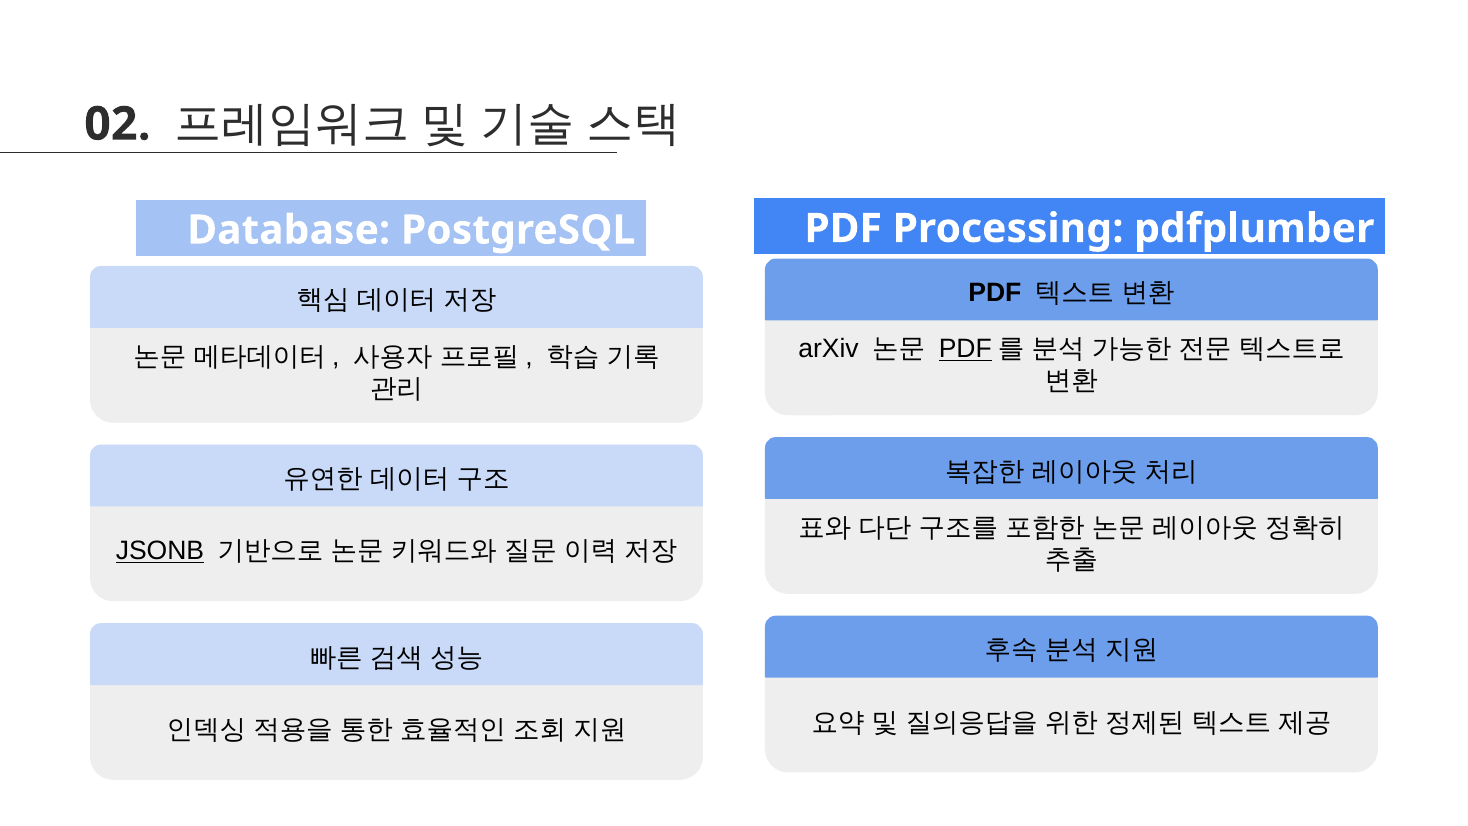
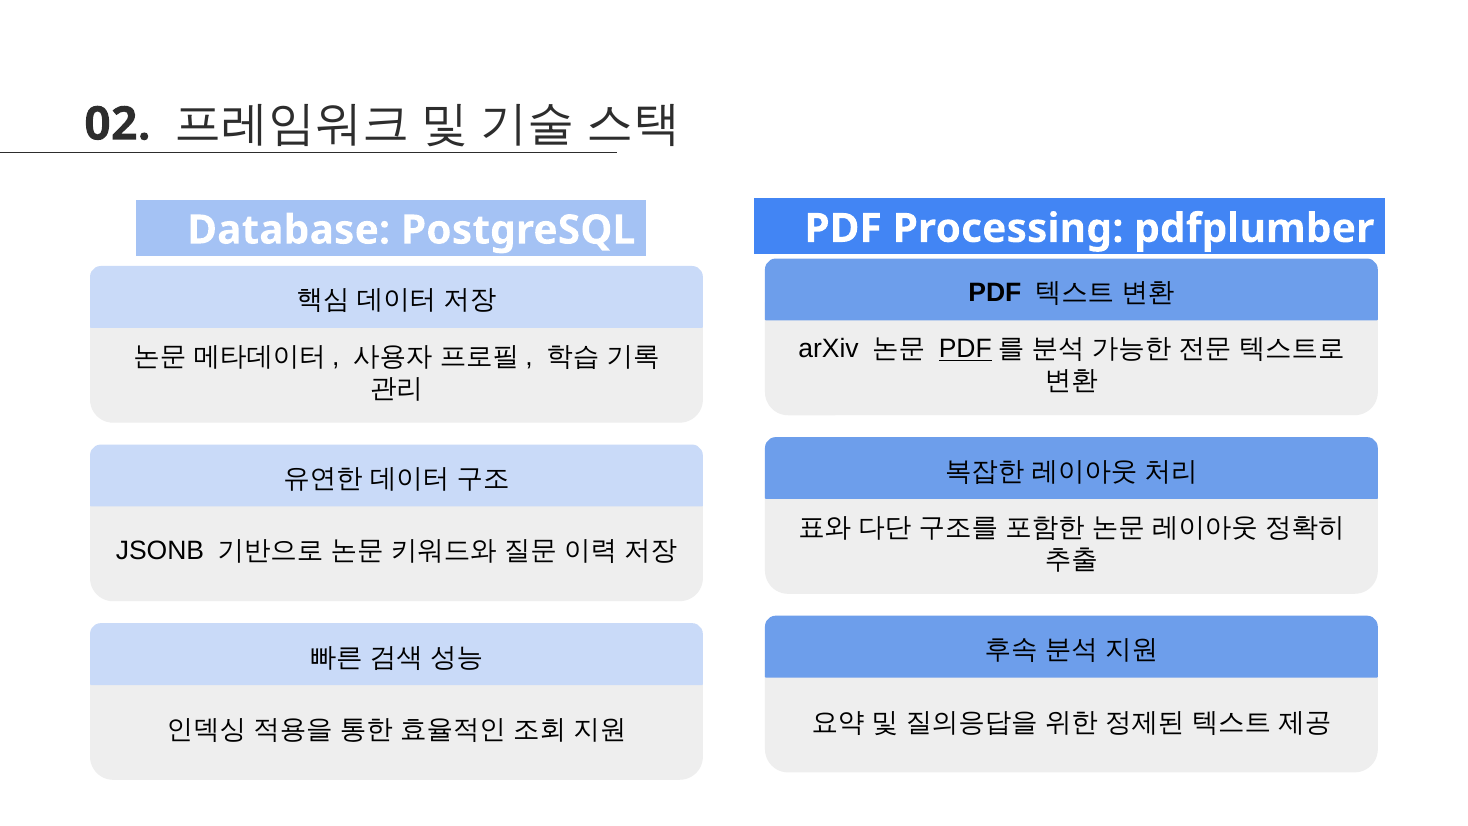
JSONB underline: present -> none
